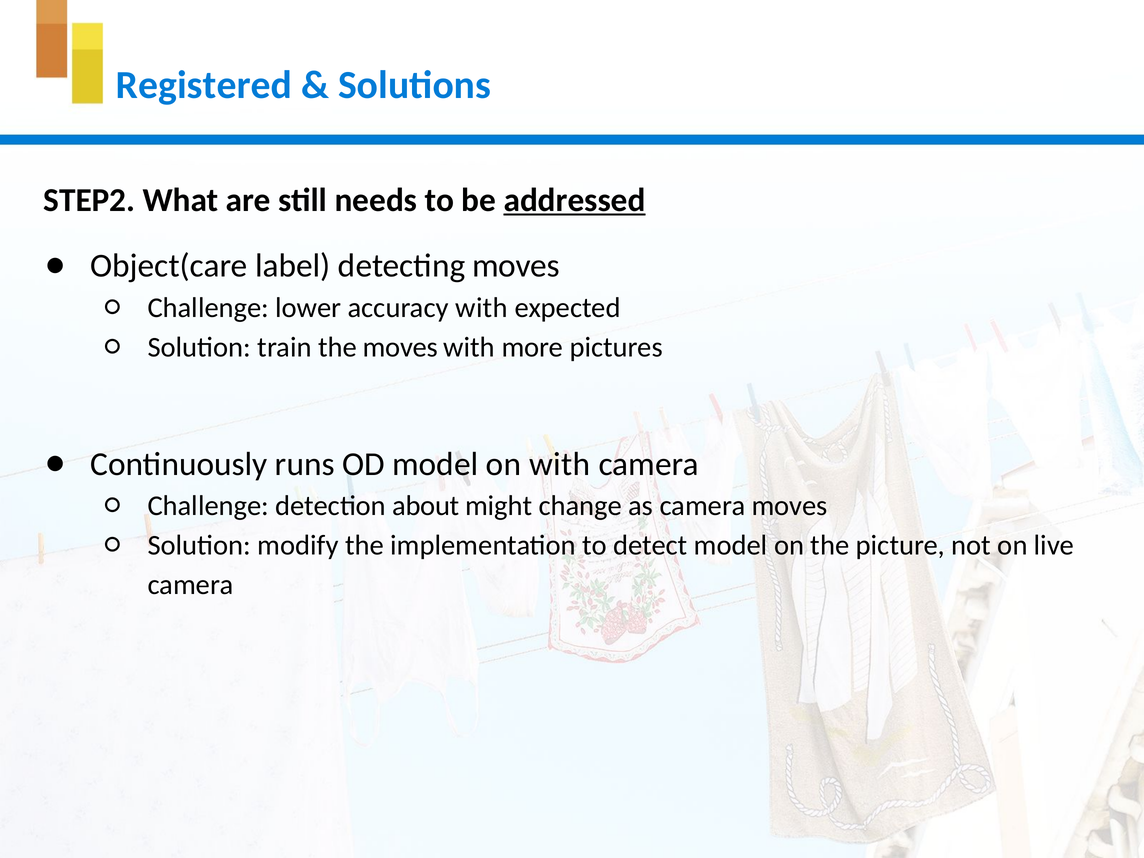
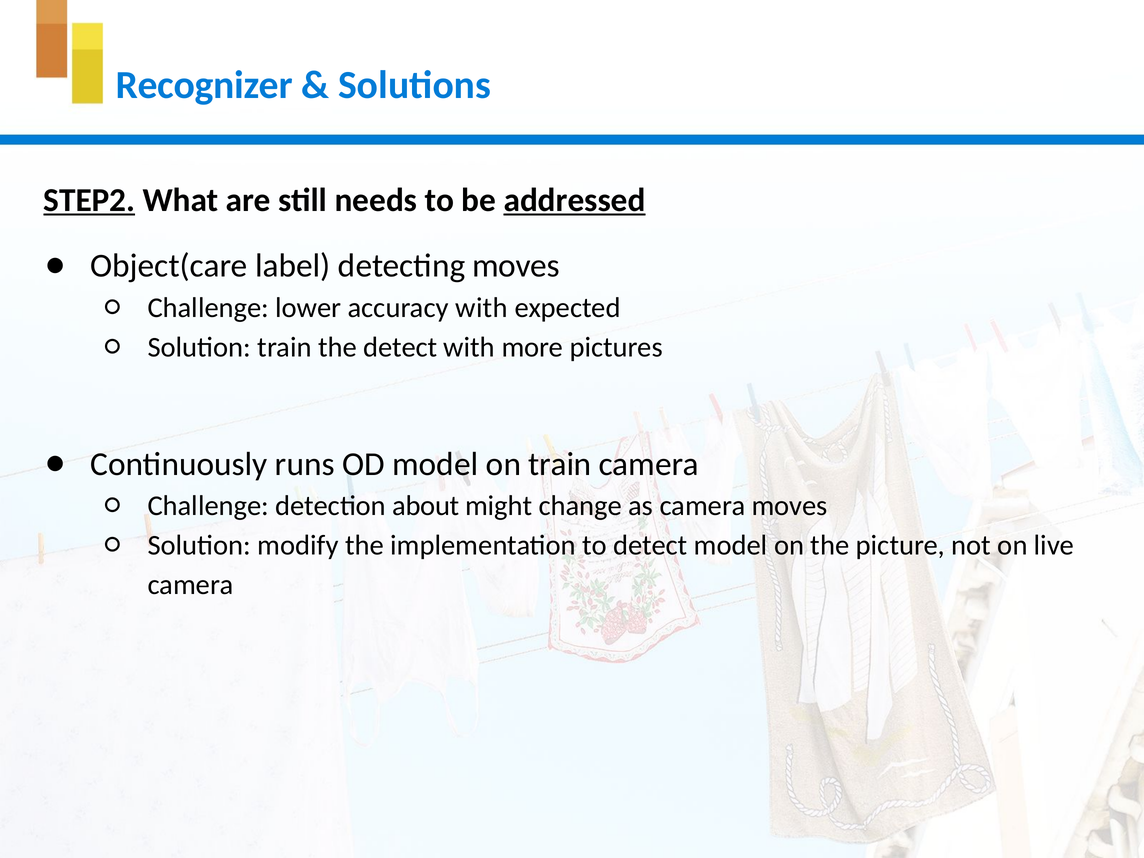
Registered: Registered -> Recognizer
STEP2 underline: none -> present
the moves: moves -> detect
on with: with -> train
